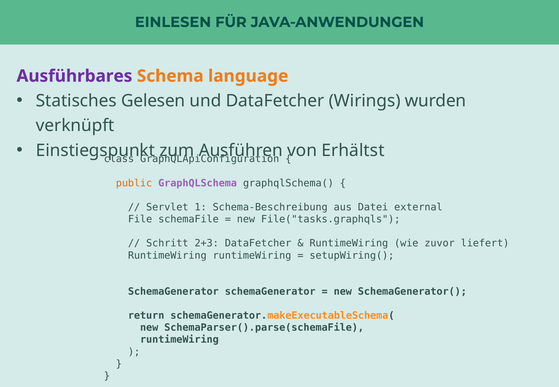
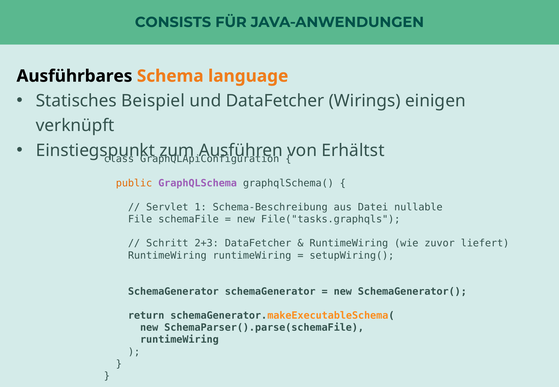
EINLESEN: EINLESEN -> CONSISTS
Ausführbares colour: purple -> black
Gelesen: Gelesen -> Beispiel
wurden: wurden -> einigen
external: external -> nullable
